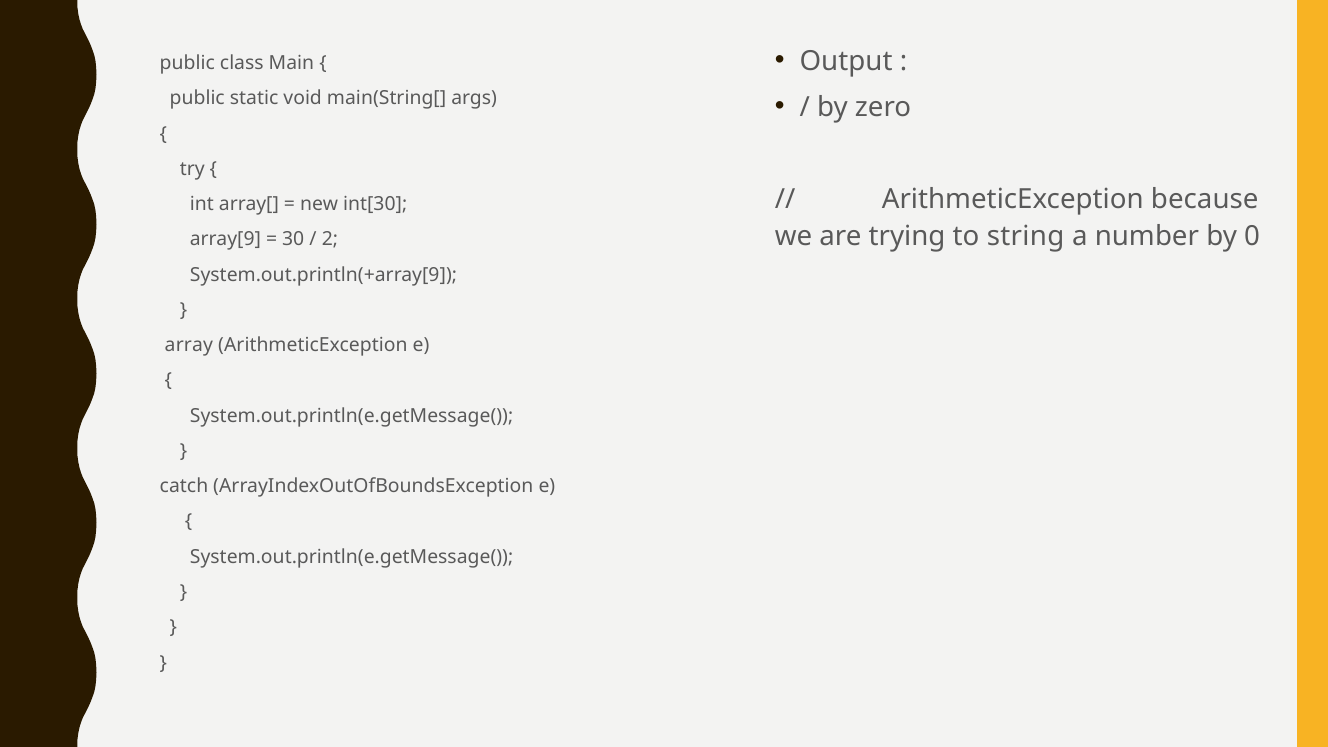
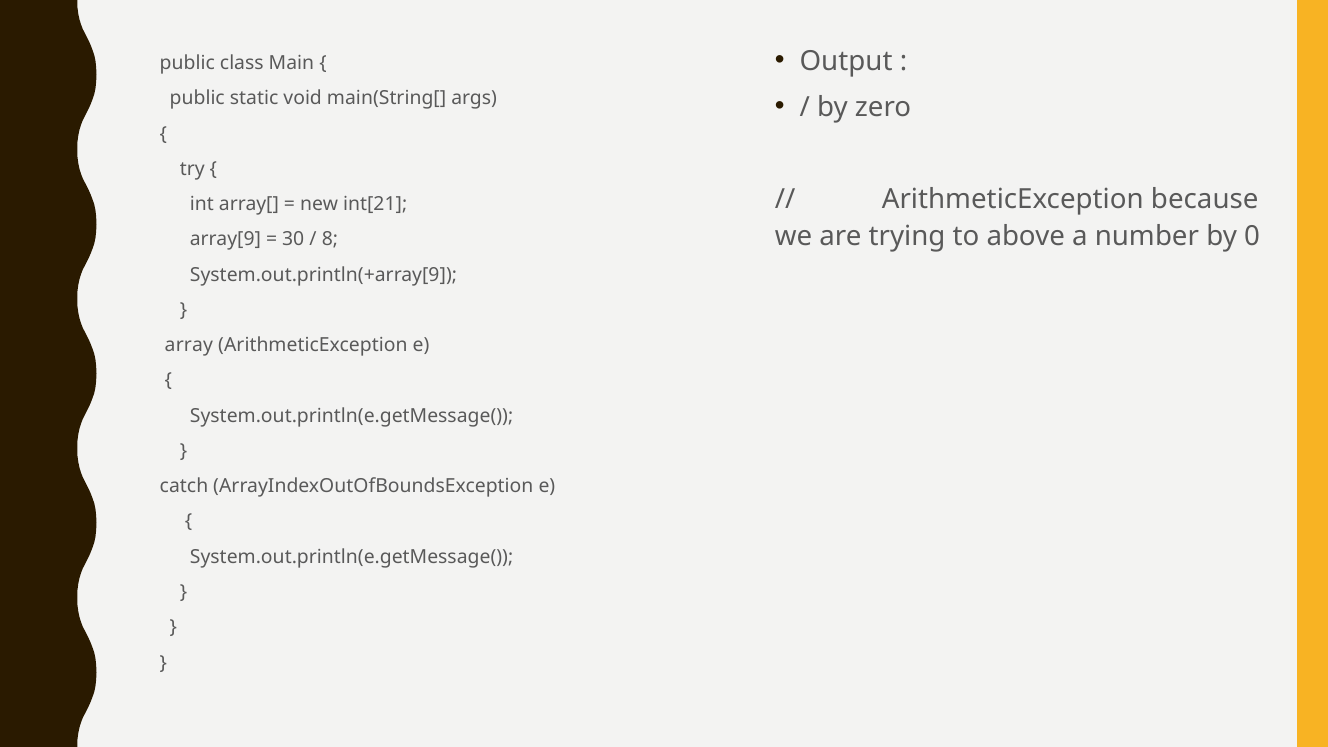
int[30: int[30 -> int[21
string: string -> above
2: 2 -> 8
